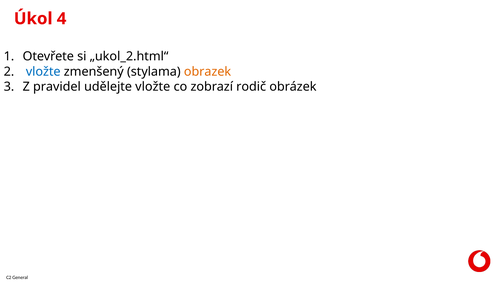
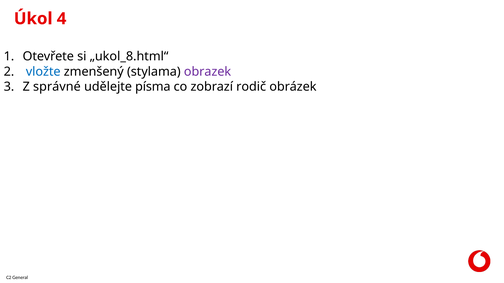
„ukol_2.html“: „ukol_2.html“ -> „ukol_8.html“
obrazek colour: orange -> purple
pravidel: pravidel -> správné
udělejte vložte: vložte -> písma
